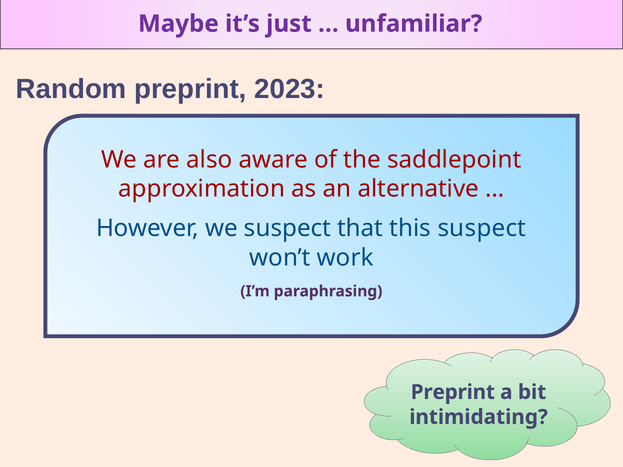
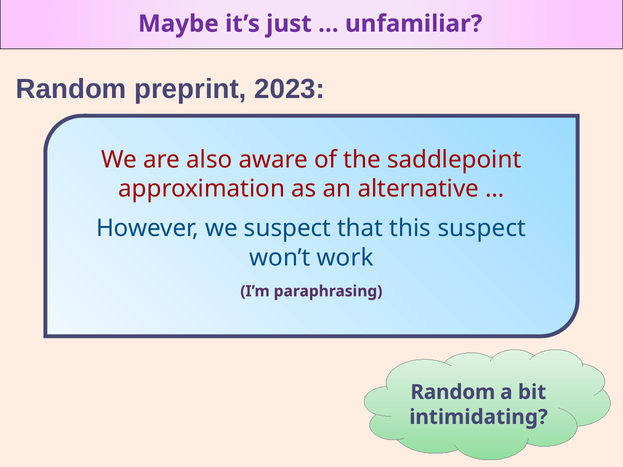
Preprint at (453, 392): Preprint -> Random
